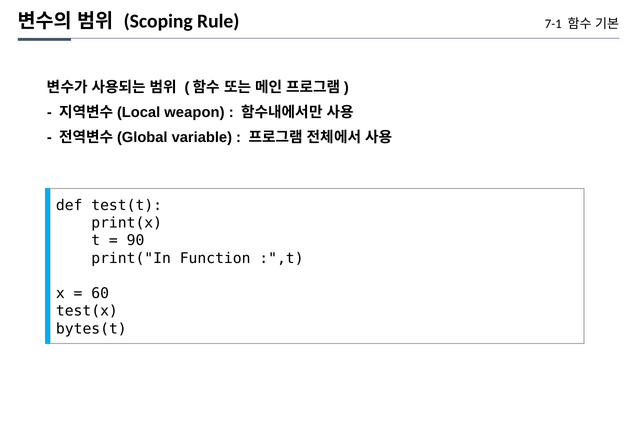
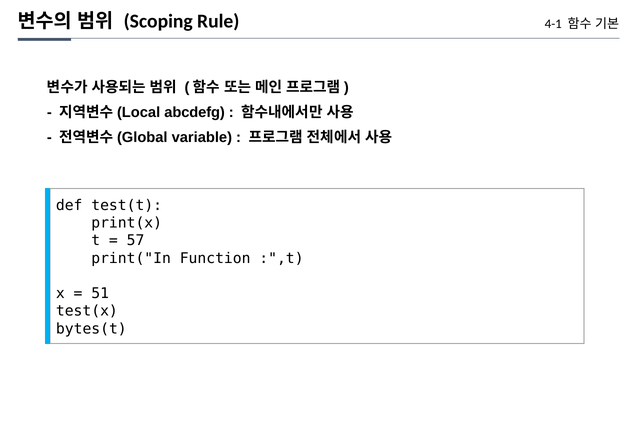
7-1: 7-1 -> 4-1
weapon: weapon -> abcdefg
90: 90 -> 57
60: 60 -> 51
